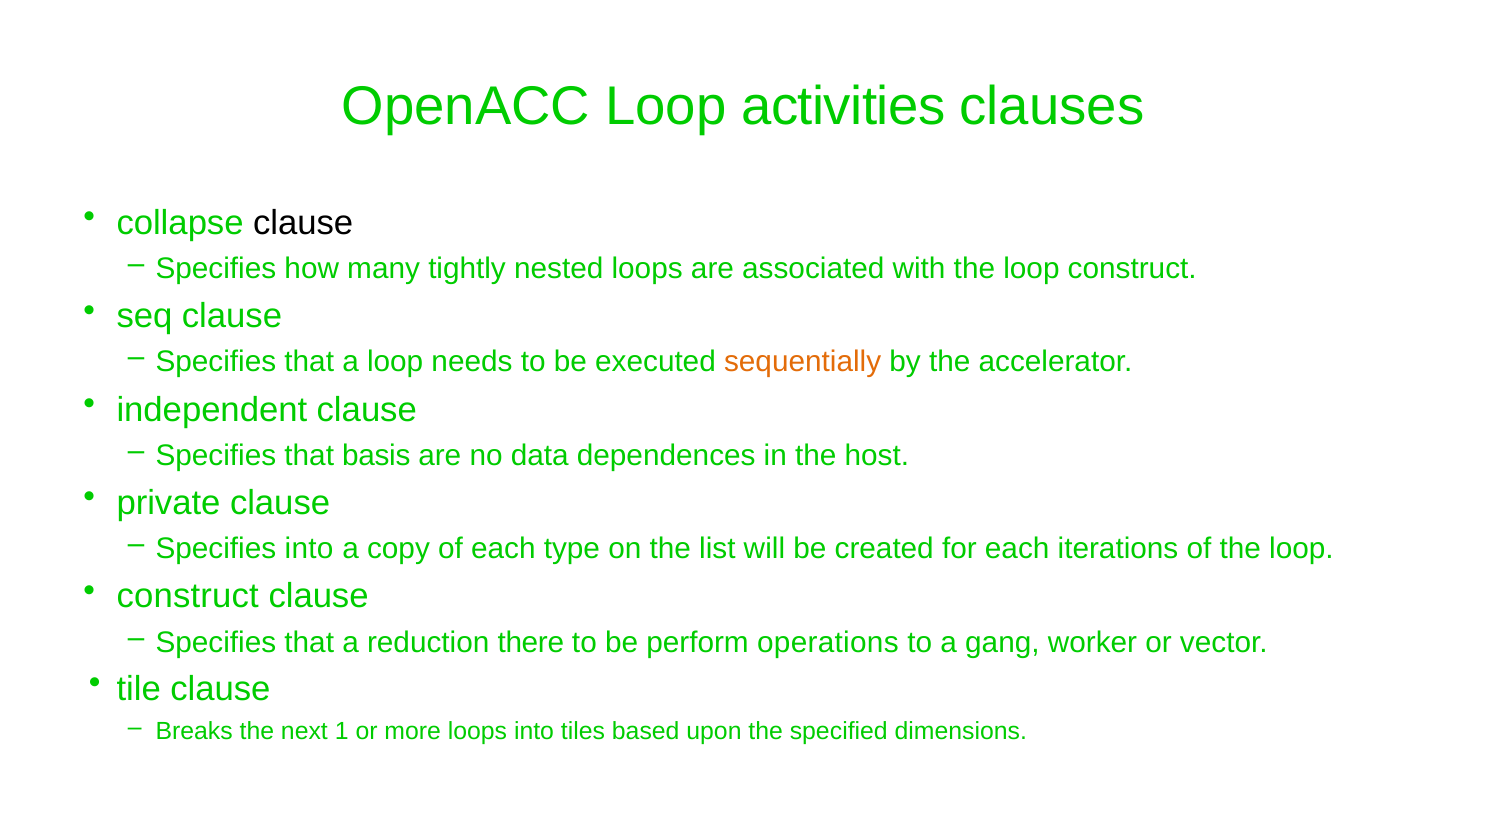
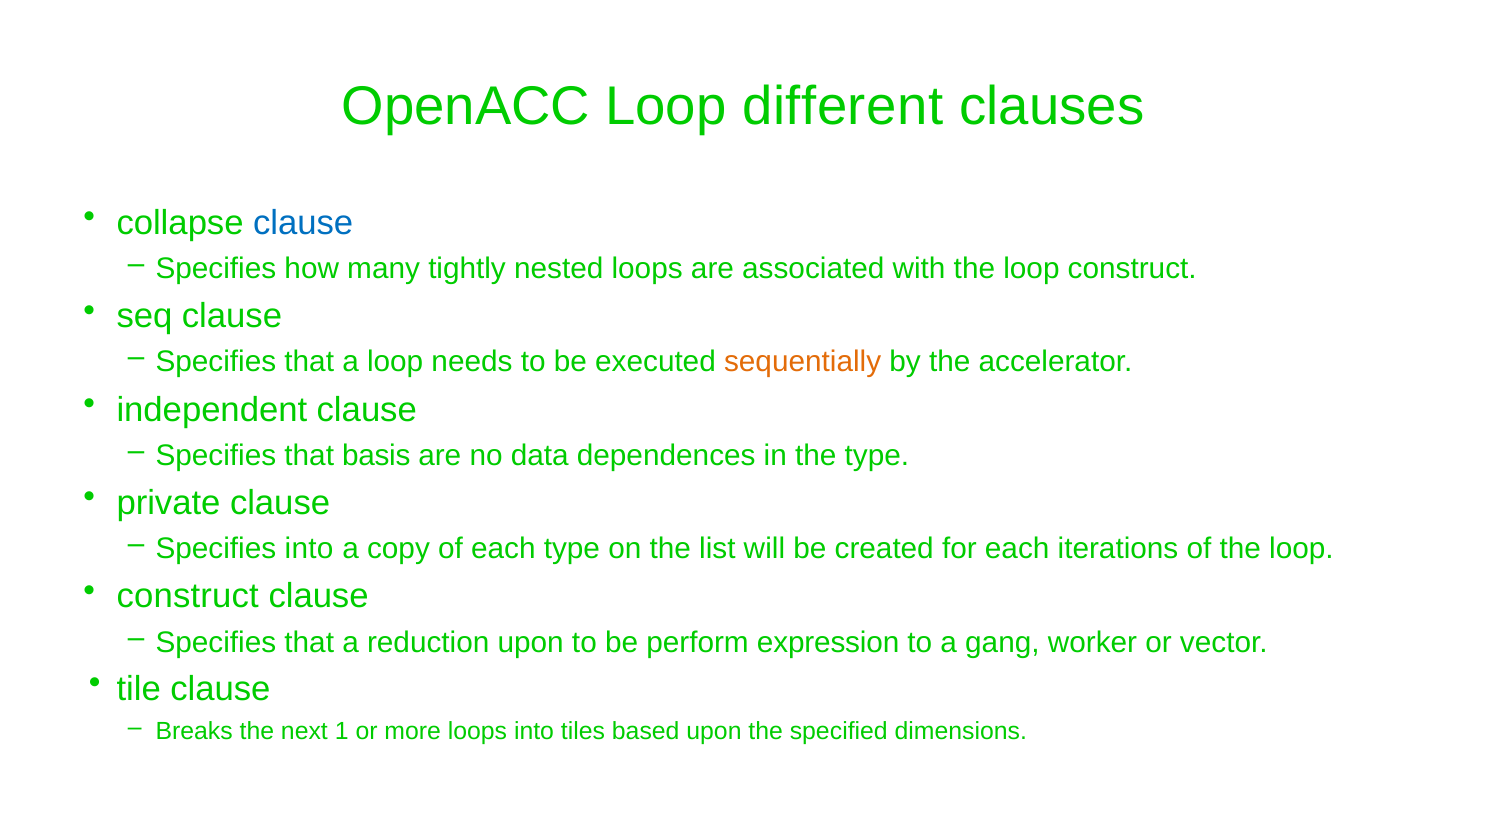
activities: activities -> different
clause at (303, 223) colour: black -> blue
the host: host -> type
reduction there: there -> upon
operations: operations -> expression
